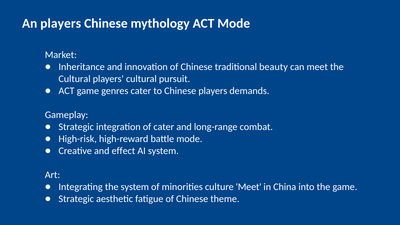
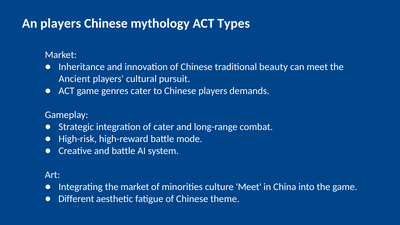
ACT Mode: Mode -> Types
Cultural at (75, 79): Cultural -> Ancient
and effect: effect -> battle
the system: system -> market
Strategic at (76, 199): Strategic -> Different
